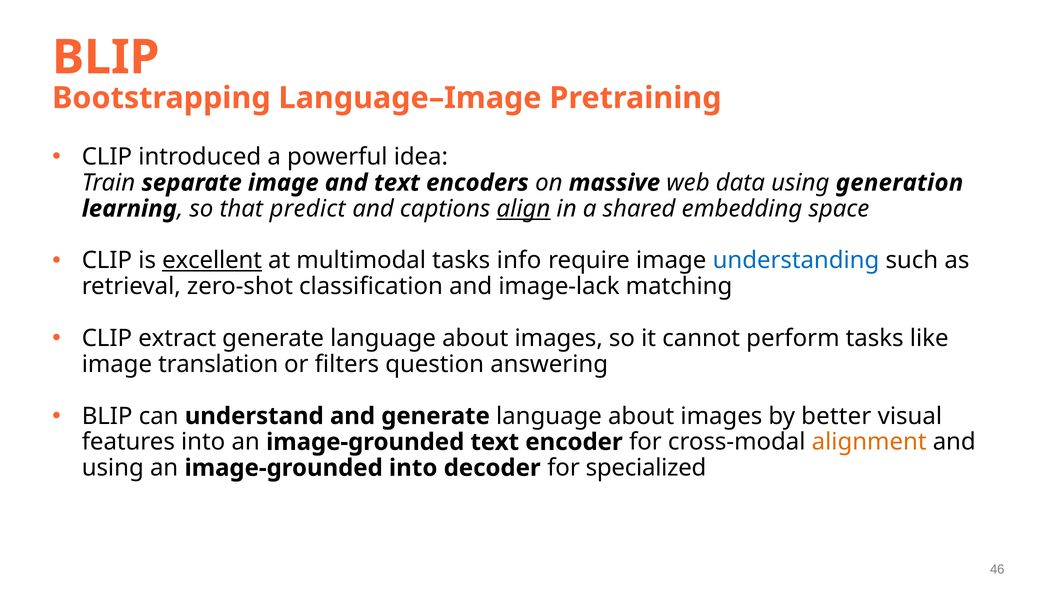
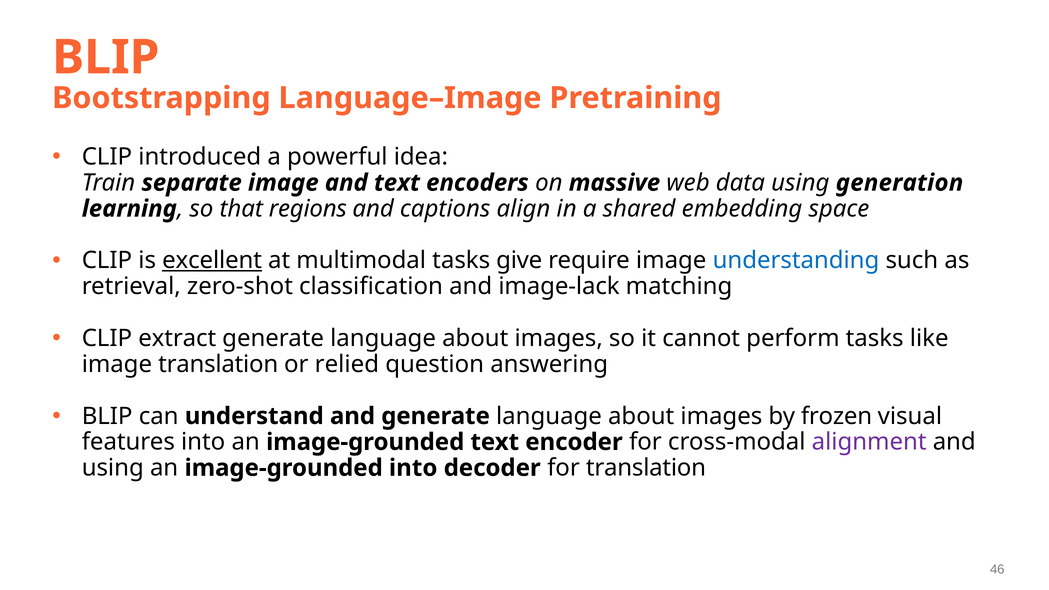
predict: predict -> regions
align underline: present -> none
info: info -> give
filters: filters -> relied
better: better -> frozen
alignment colour: orange -> purple
for specialized: specialized -> translation
